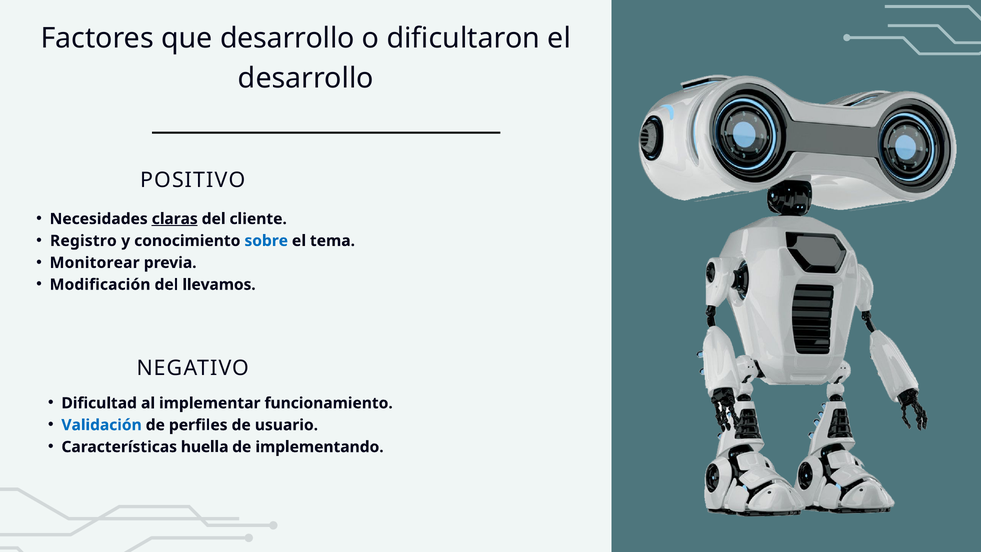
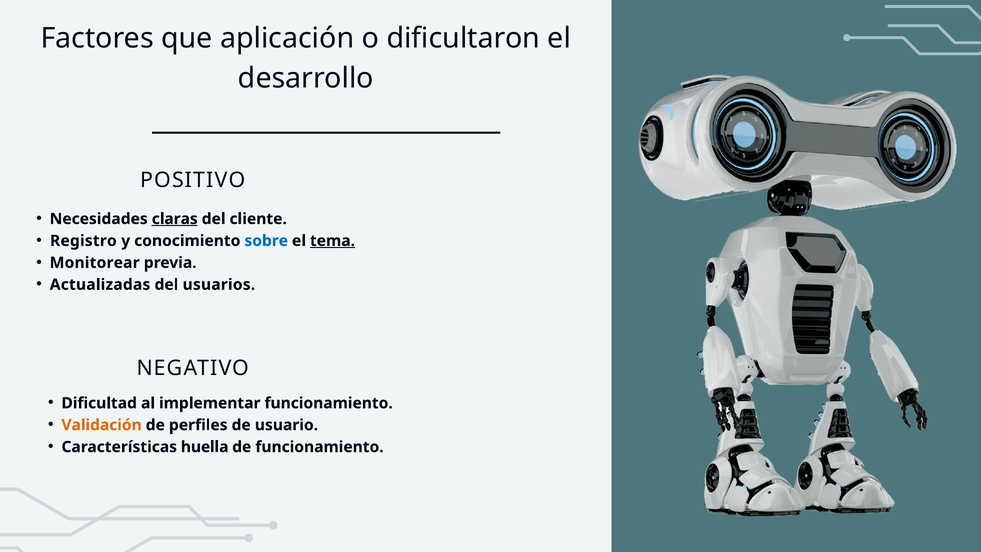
que desarrollo: desarrollo -> aplicación
tema underline: none -> present
Modificación: Modificación -> Actualizadas
llevamos: llevamos -> usuarios
Validación colour: blue -> orange
de implementando: implementando -> funcionamiento
